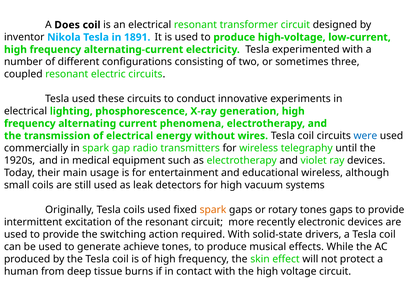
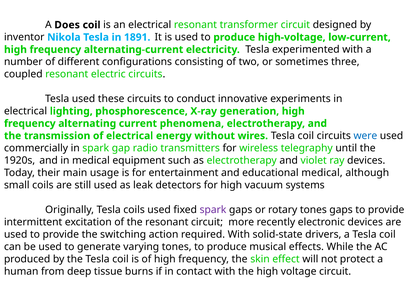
educational wireless: wireless -> medical
spark at (213, 210) colour: orange -> purple
achieve: achieve -> varying
